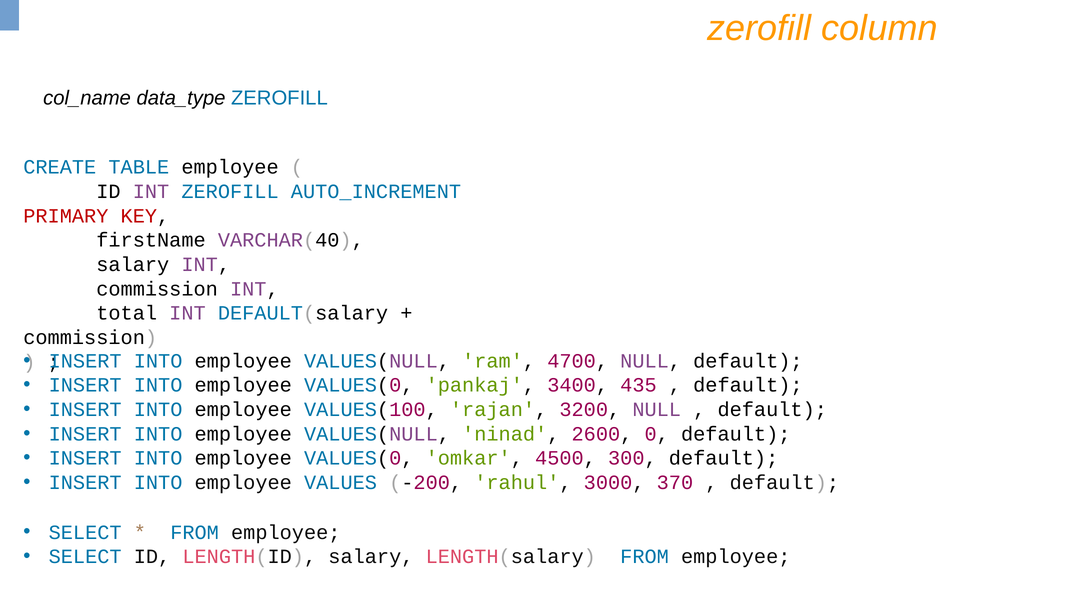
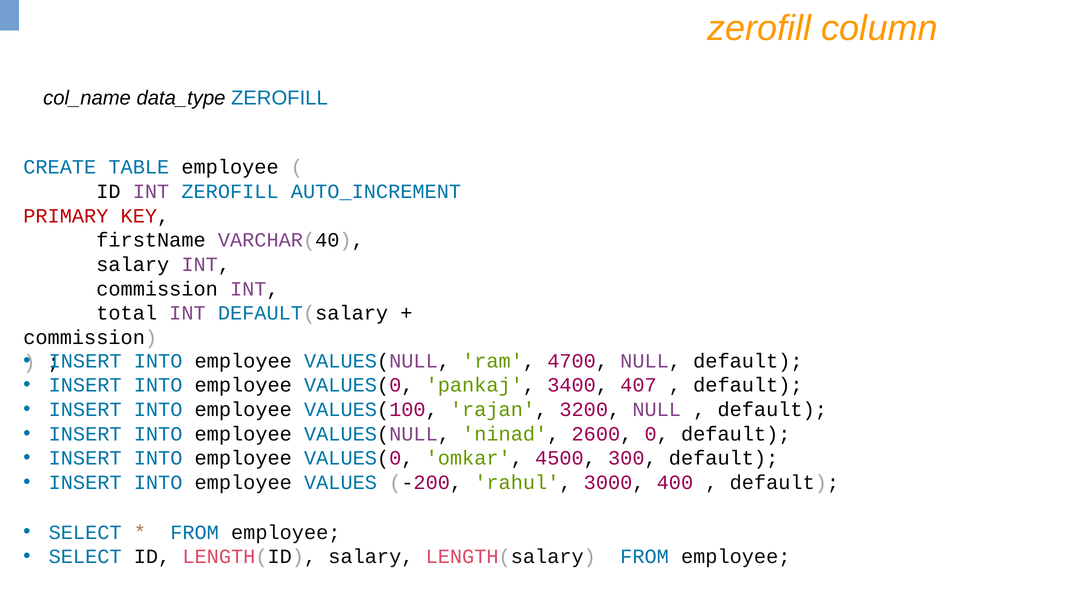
435: 435 -> 407
370: 370 -> 400
